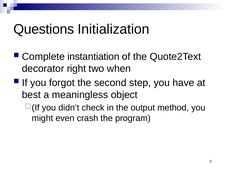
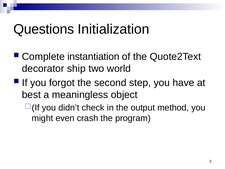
right: right -> ship
when: when -> world
